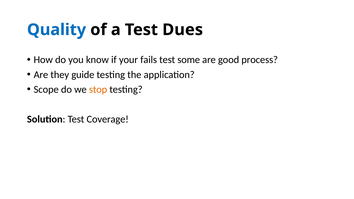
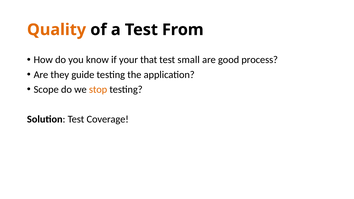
Quality colour: blue -> orange
Dues: Dues -> From
fails: fails -> that
some: some -> small
